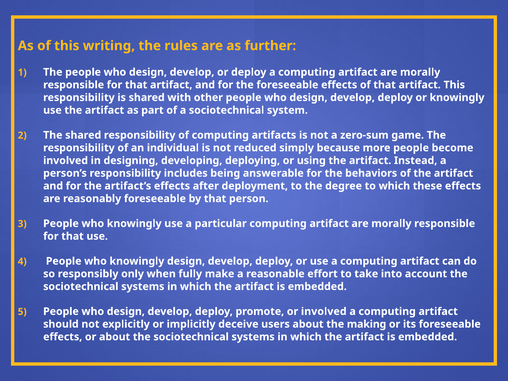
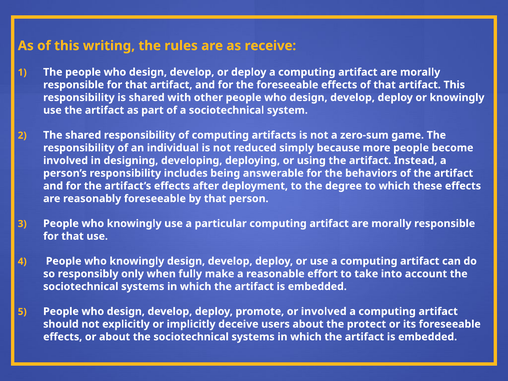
further: further -> receive
making: making -> protect
